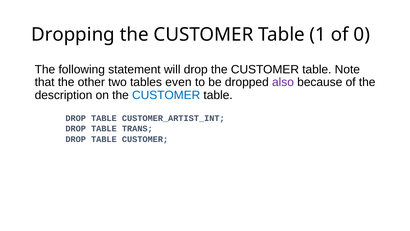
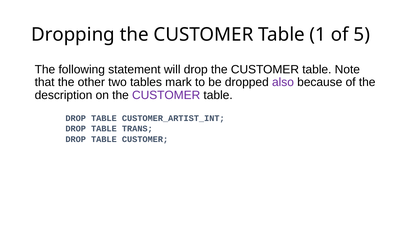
0: 0 -> 5
even: even -> mark
CUSTOMER at (166, 95) colour: blue -> purple
